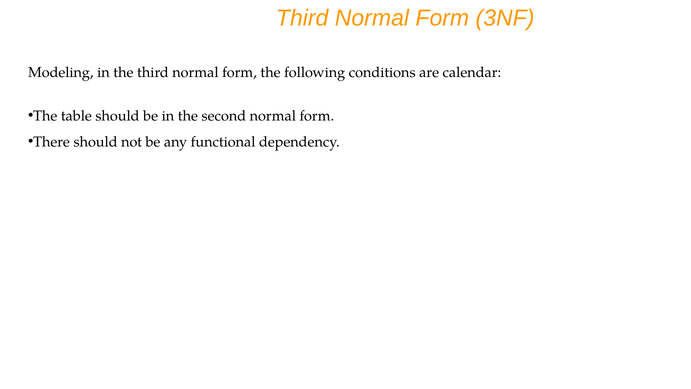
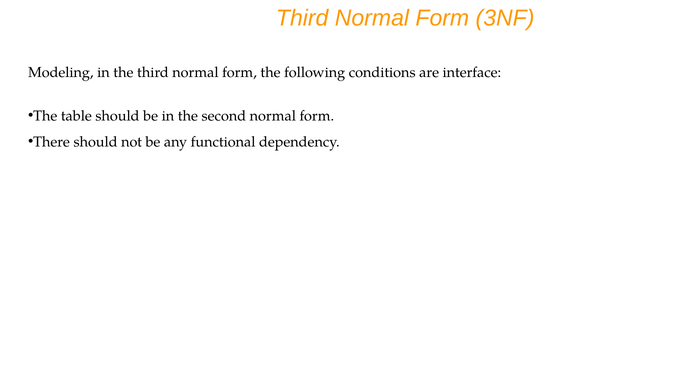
calendar: calendar -> interface
